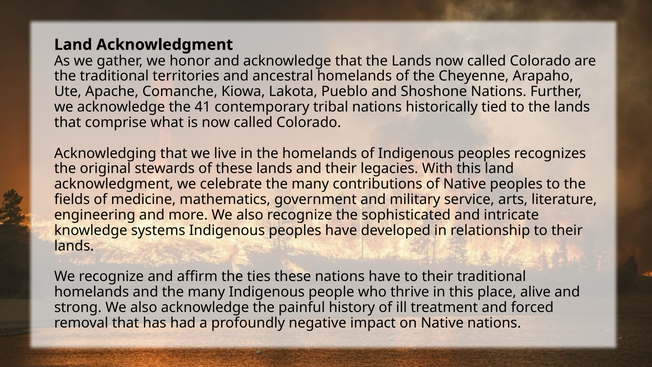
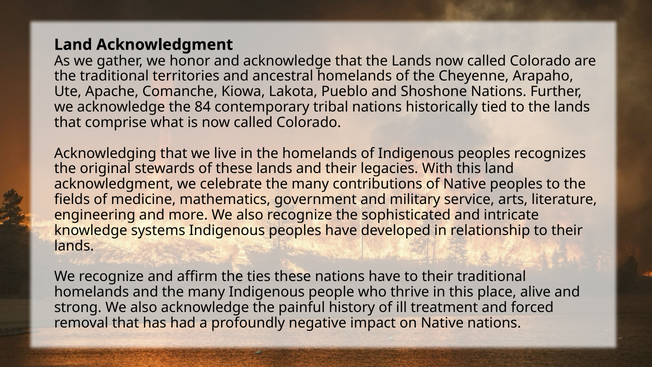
41: 41 -> 84
